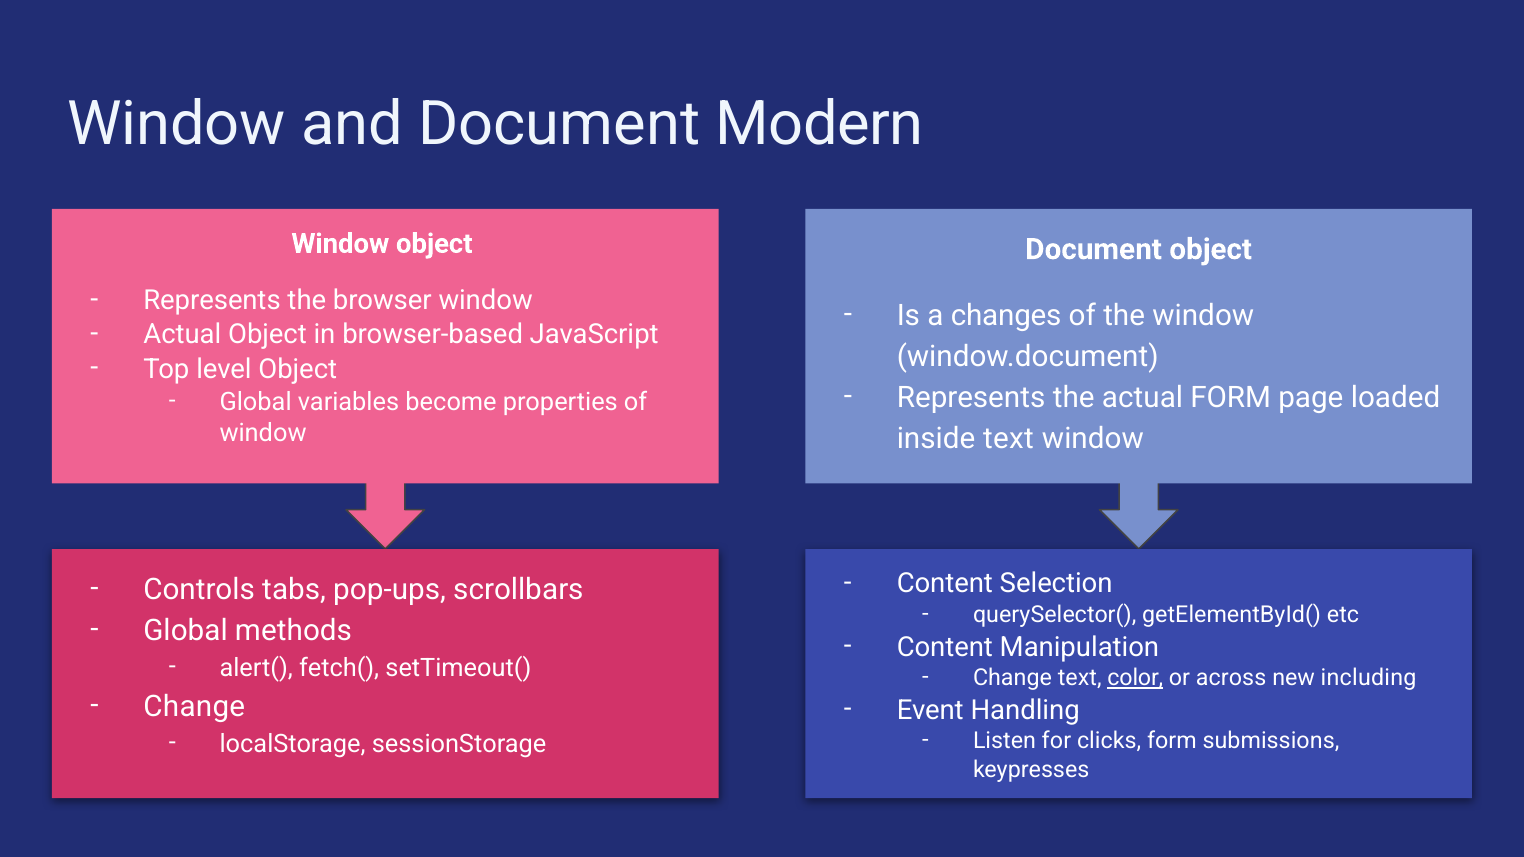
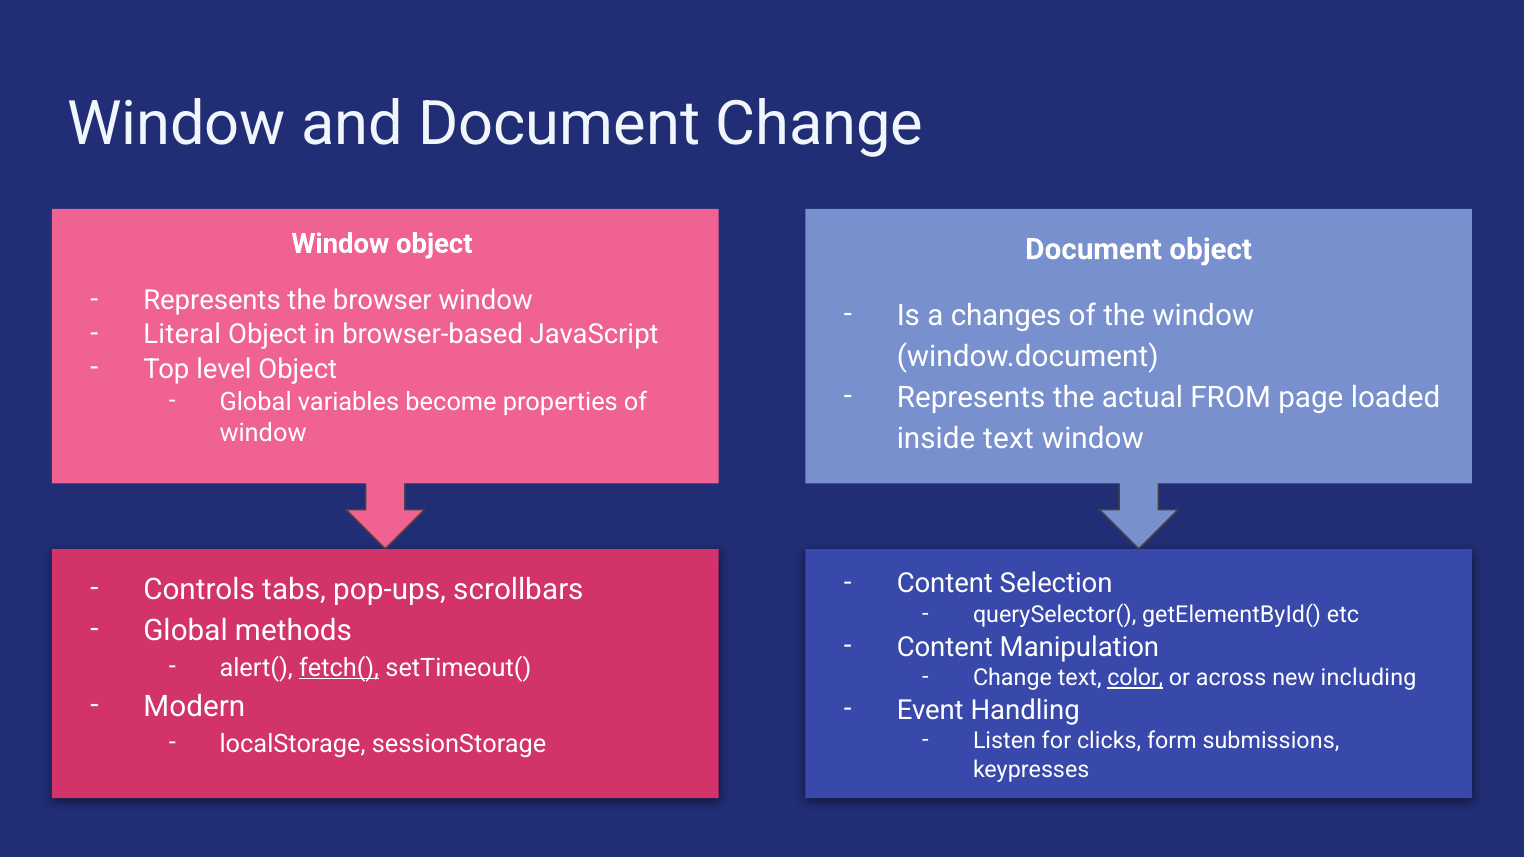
Document Modern: Modern -> Change
Actual at (182, 335): Actual -> Literal
actual FORM: FORM -> FROM
fetch( underline: none -> present
Change at (194, 707): Change -> Modern
